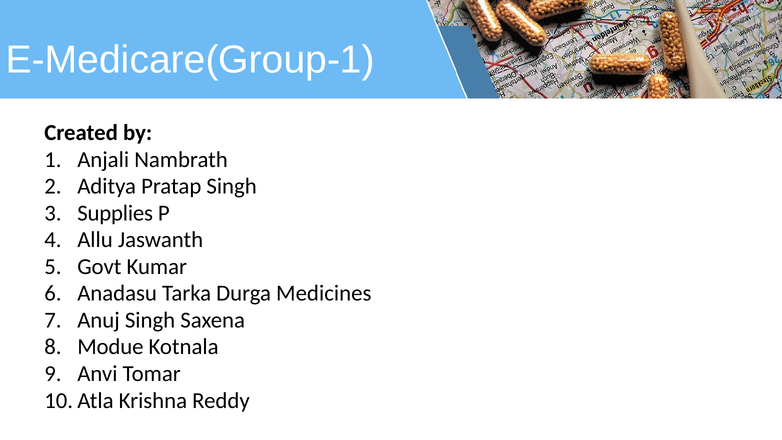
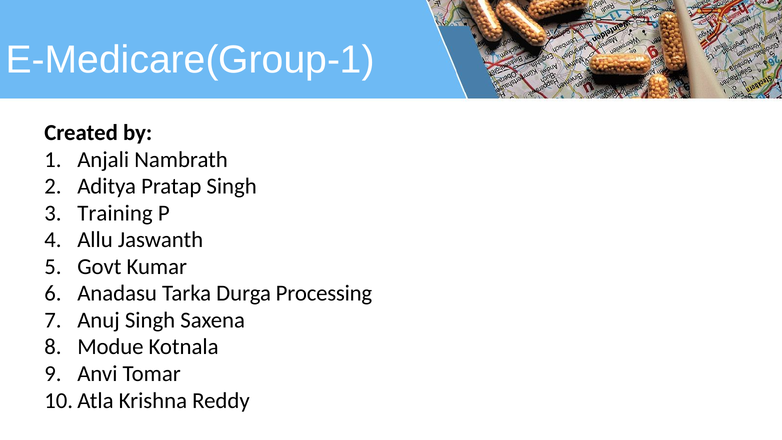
Supplies: Supplies -> Training
Medicines: Medicines -> Processing
